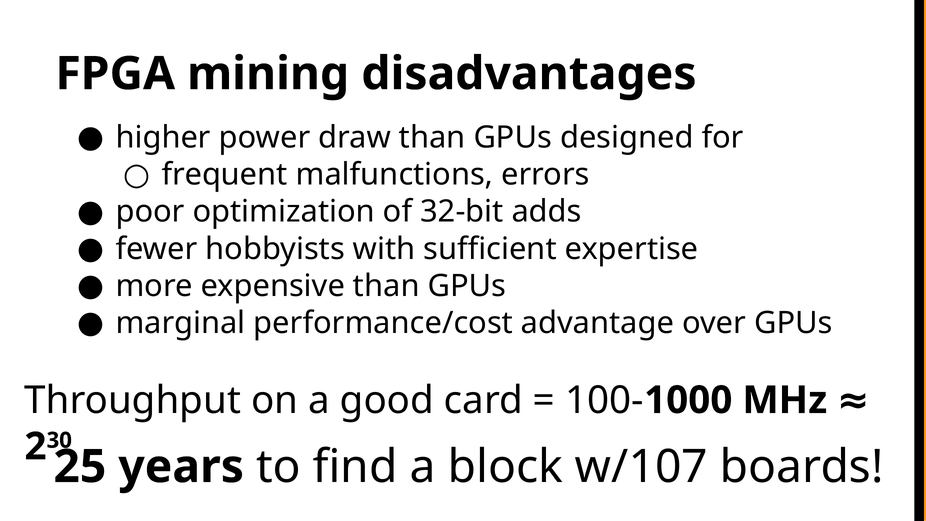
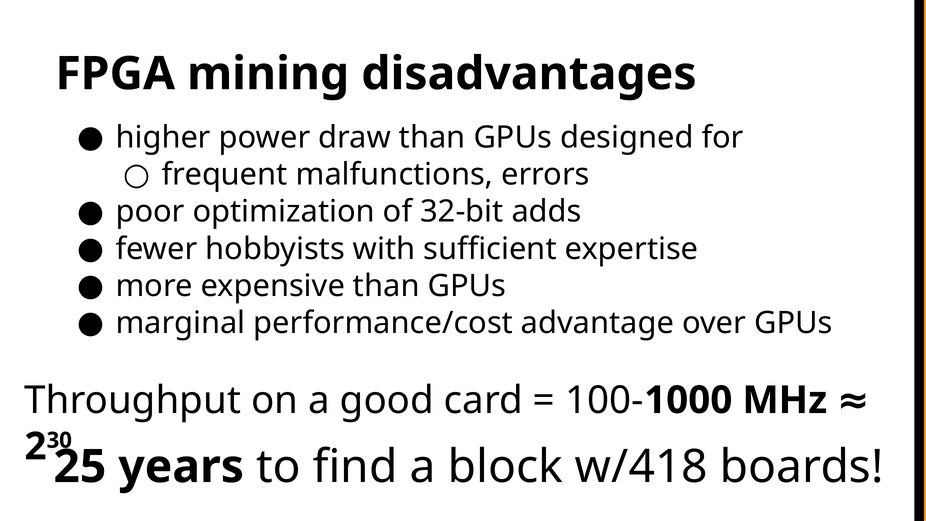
w/107: w/107 -> w/418
